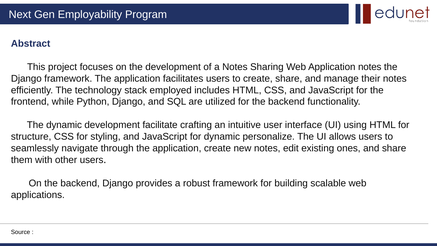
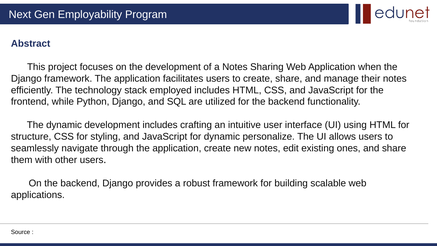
Application notes: notes -> when
development facilitate: facilitate -> includes
